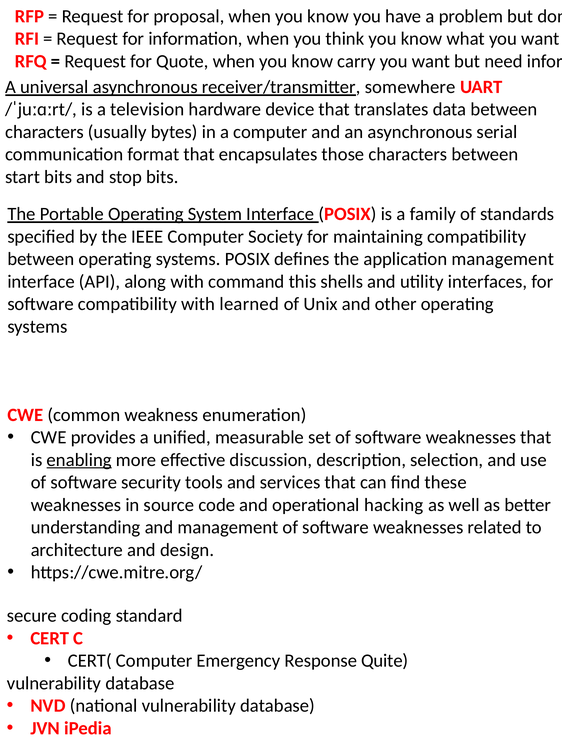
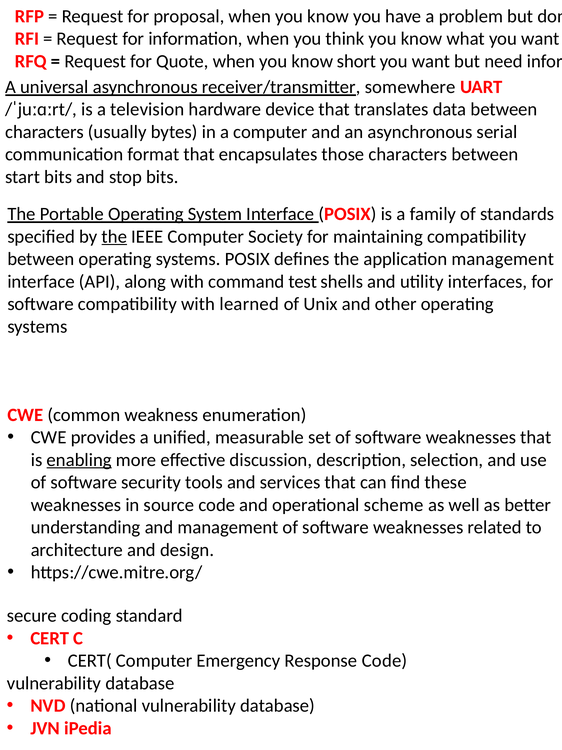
carry: carry -> short
the at (114, 236) underline: none -> present
this: this -> test
hacking: hacking -> scheme
Response Quite: Quite -> Code
